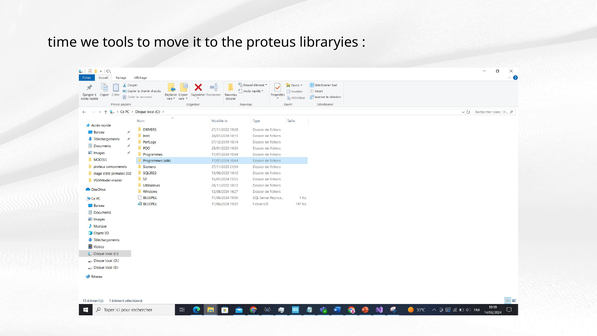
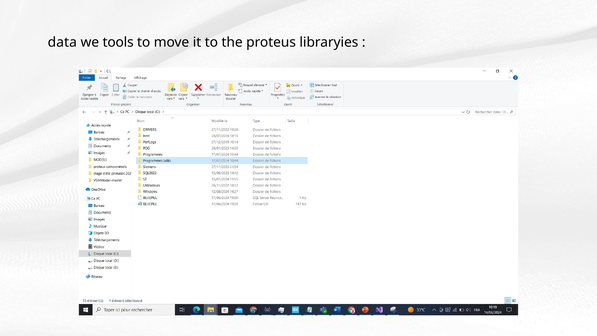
time: time -> data
